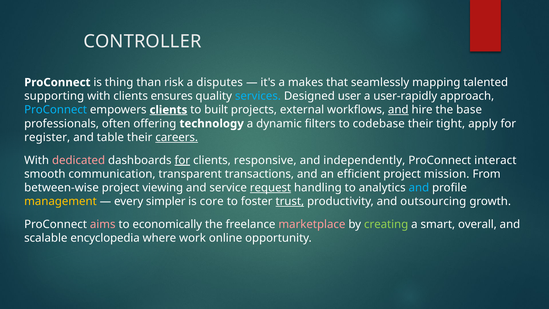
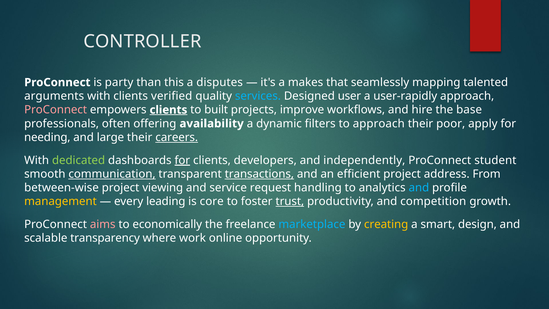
thing: thing -> party
risk: risk -> this
supporting: supporting -> arguments
ensures: ensures -> verified
ProConnect at (56, 110) colour: light blue -> pink
external: external -> improve
and at (398, 110) underline: present -> none
technology: technology -> availability
to codebase: codebase -> approach
tight: tight -> poor
register: register -> needing
table: table -> large
dedicated colour: pink -> light green
responsive: responsive -> developers
interact: interact -> student
communication underline: none -> present
transactions underline: none -> present
mission: mission -> address
request underline: present -> none
simpler: simpler -> leading
outsourcing: outsourcing -> competition
marketplace colour: pink -> light blue
creating colour: light green -> yellow
overall: overall -> design
encyclopedia: encyclopedia -> transparency
